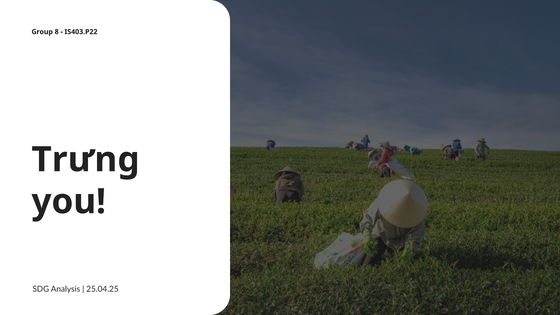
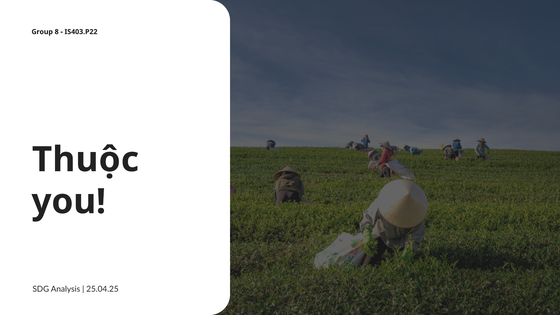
Trưng: Trưng -> Thuộc
